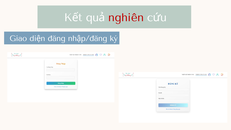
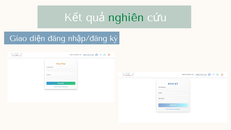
nghiên colour: red -> green
